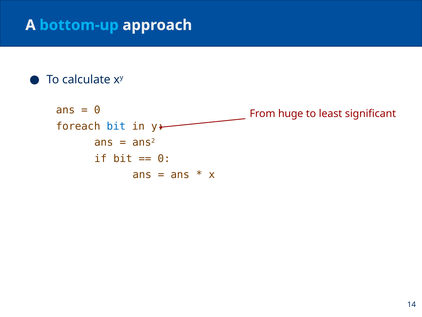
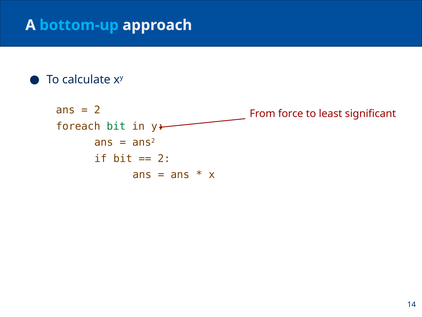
0 at (97, 110): 0 -> 2
huge: huge -> force
bit at (116, 126) colour: blue -> green
0 at (164, 159): 0 -> 2
